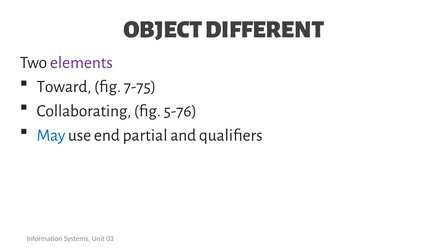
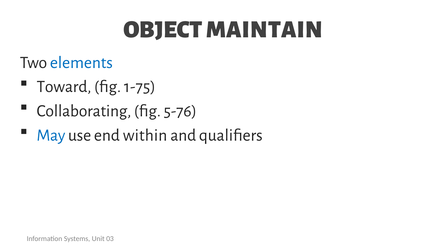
DIFFERENT: DIFFERENT -> MAINTAIN
elements colour: purple -> blue
7-75: 7-75 -> 1-75
partial: partial -> within
